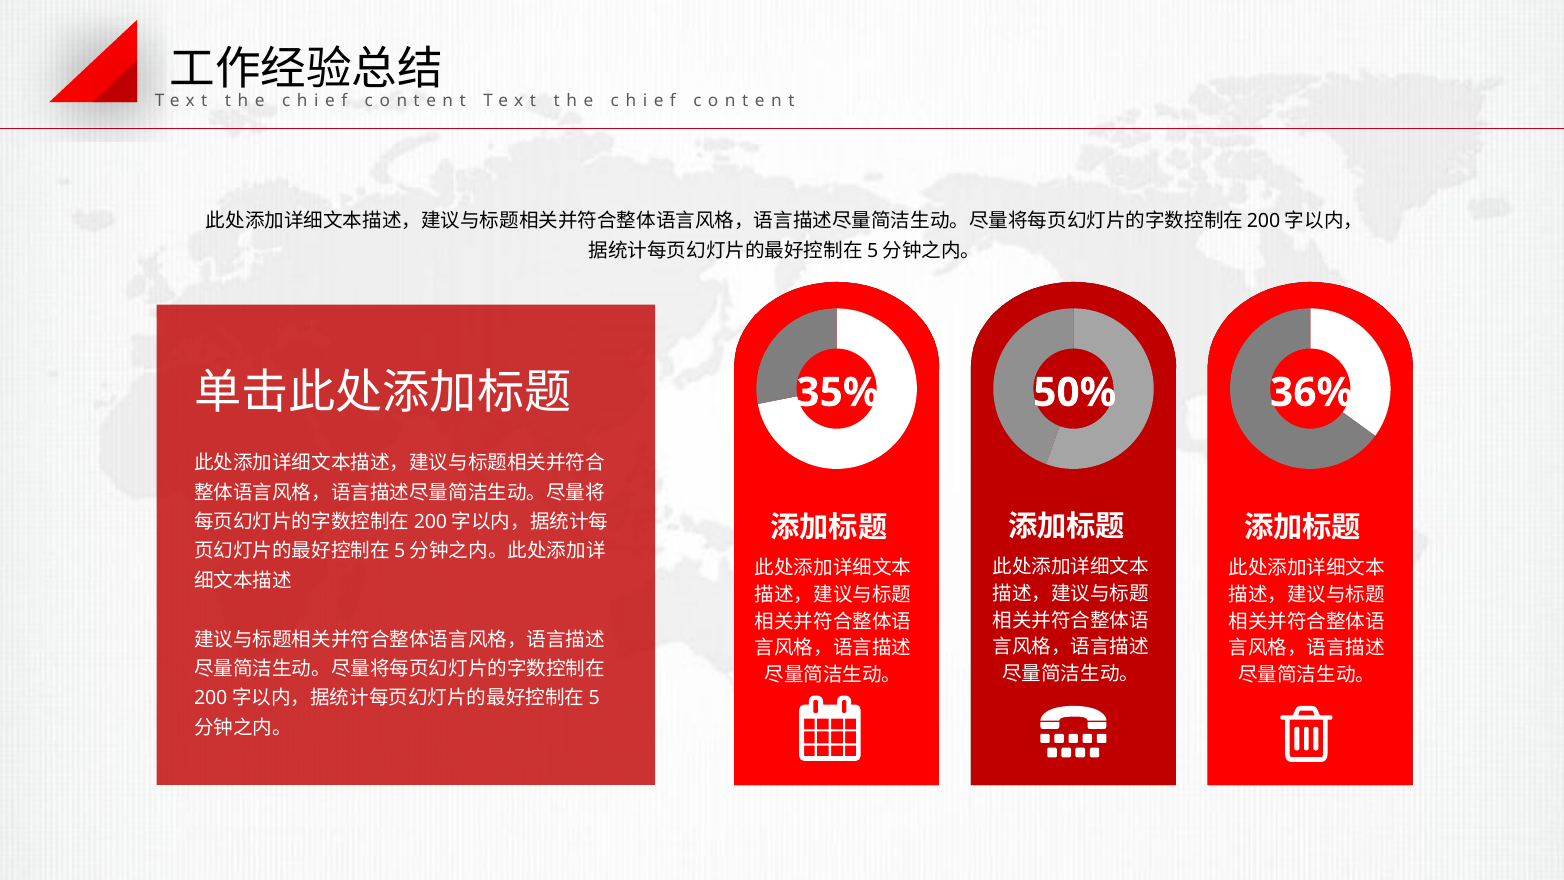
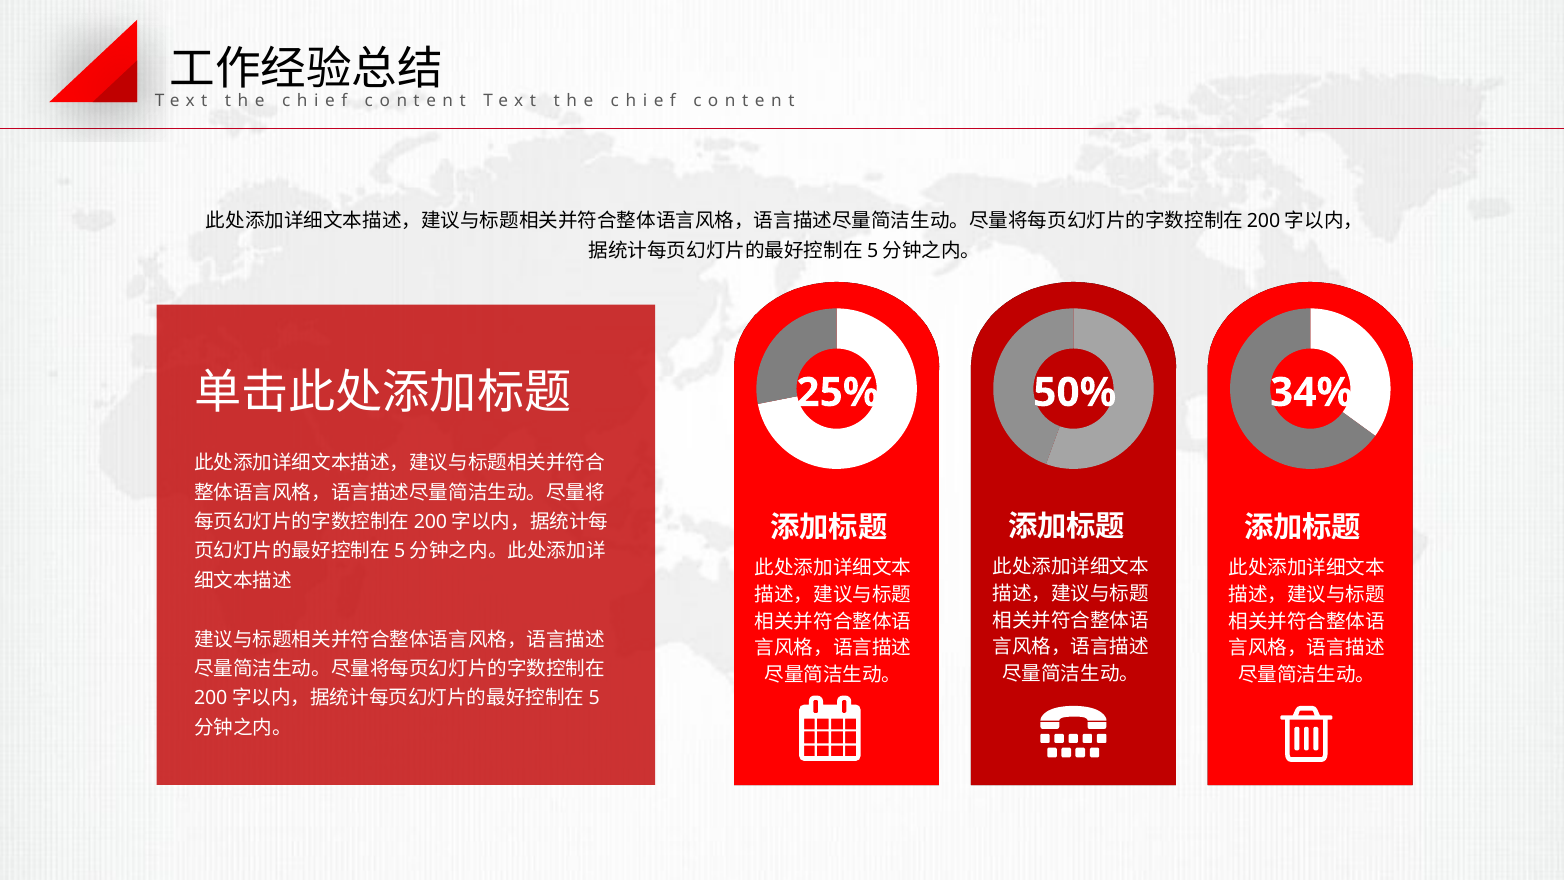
36%: 36% -> 34%
35%: 35% -> 25%
